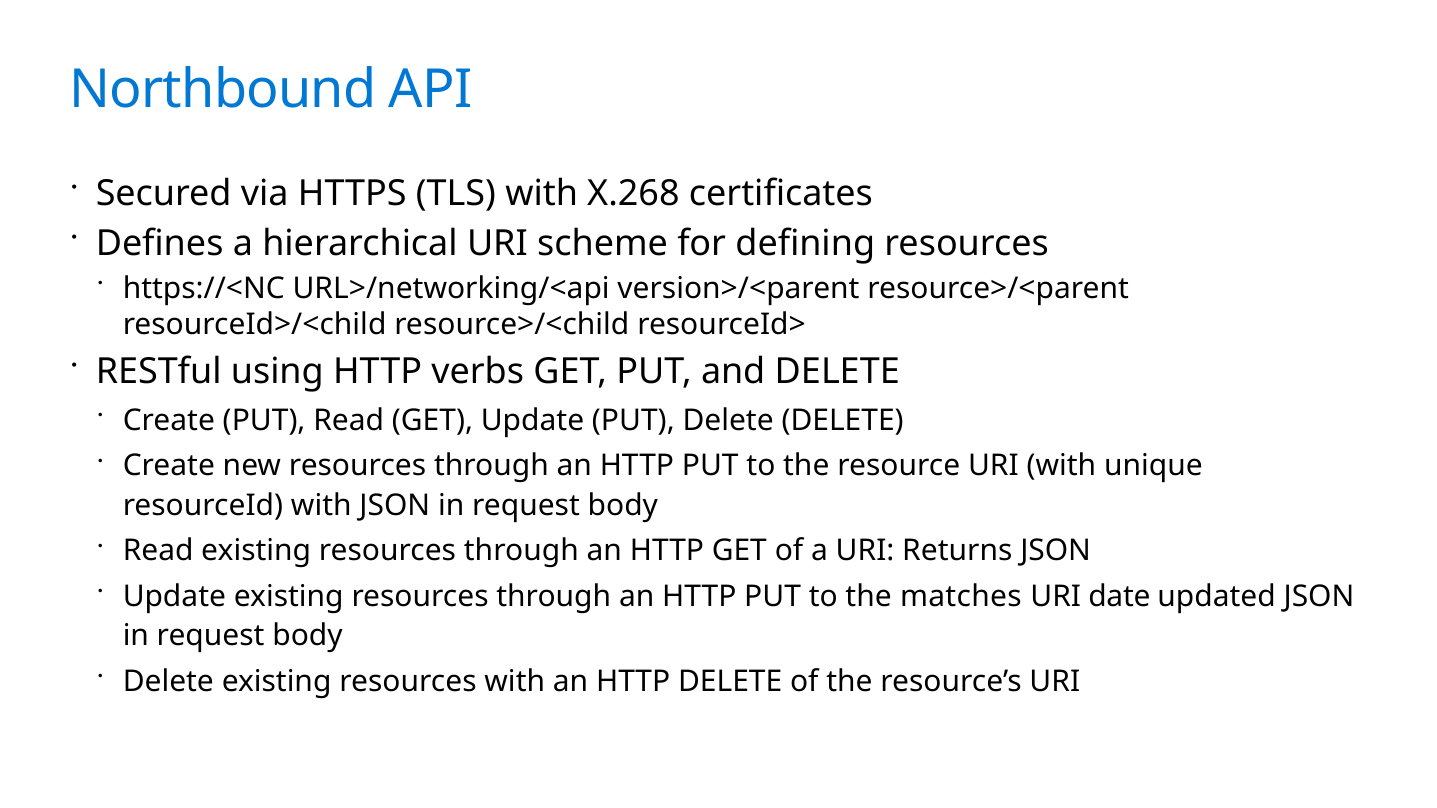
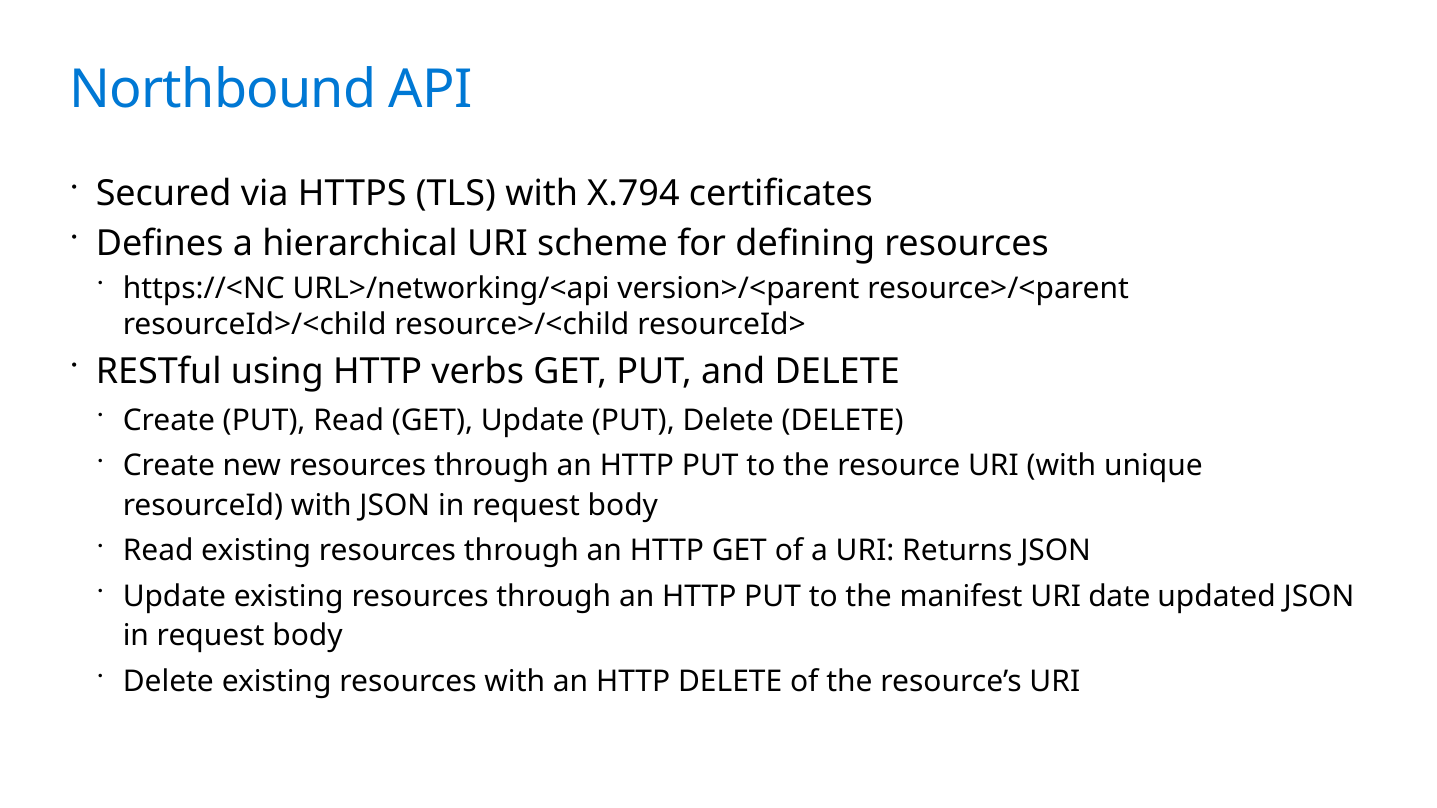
X.268: X.268 -> X.794
matches: matches -> manifest
